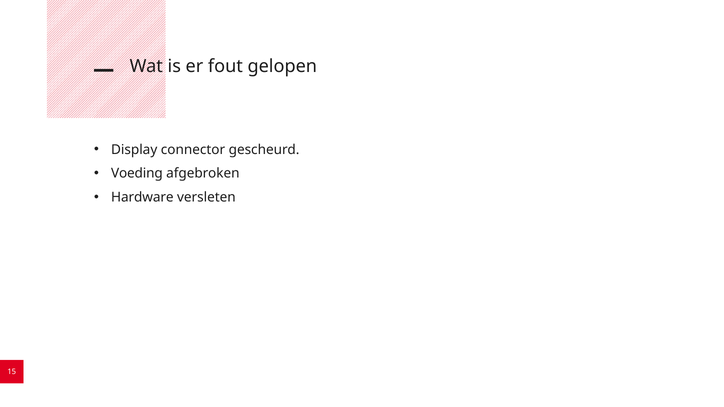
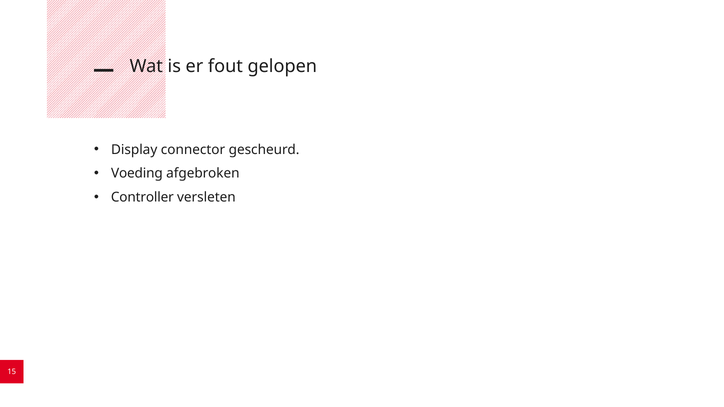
Hardware: Hardware -> Controller
